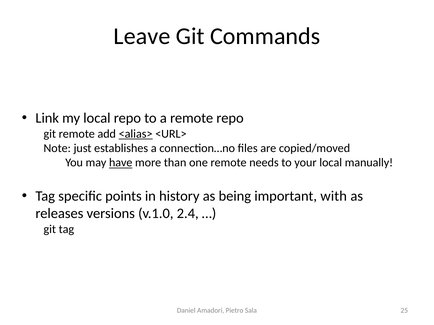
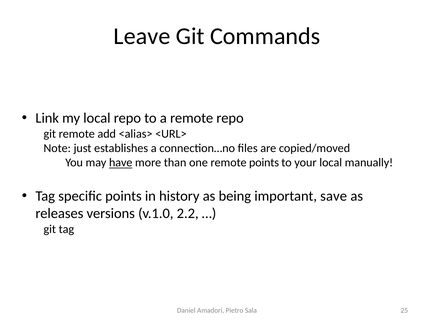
<alias> underline: present -> none
remote needs: needs -> points
with: with -> save
2.4: 2.4 -> 2.2
